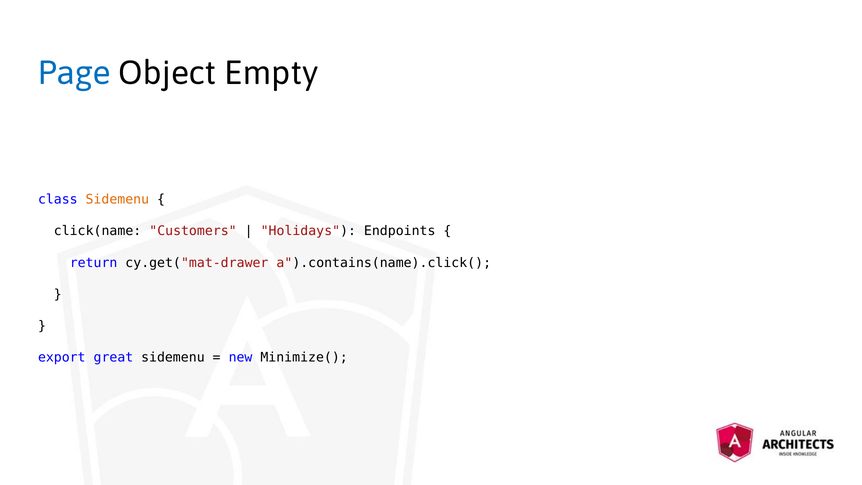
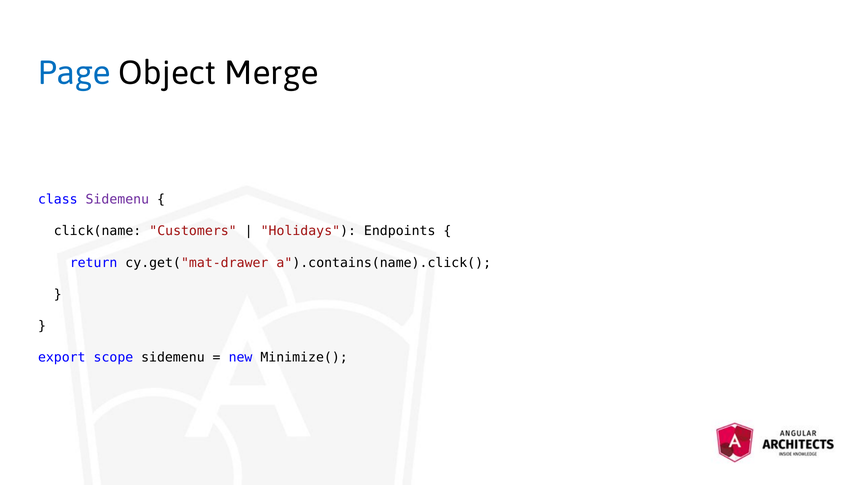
Empty: Empty -> Merge
Sidemenu at (117, 199) colour: orange -> purple
great: great -> scope
